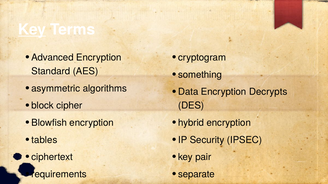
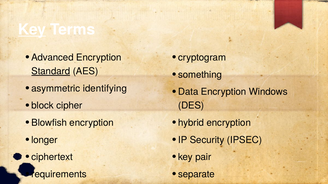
Standard underline: none -> present
algorithms: algorithms -> identifying
Decrypts: Decrypts -> Windows
tables: tables -> longer
